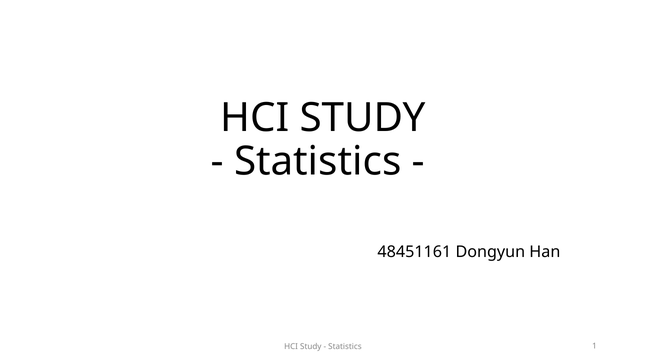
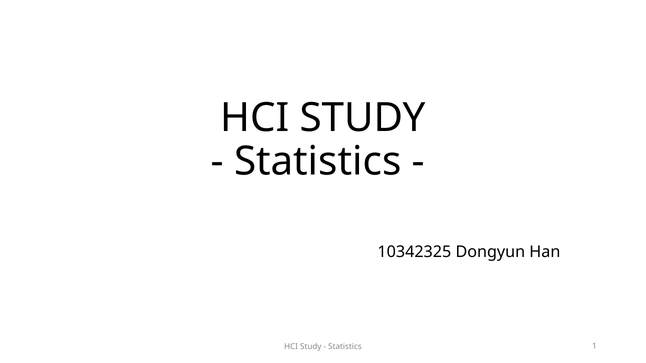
48451161: 48451161 -> 10342325
